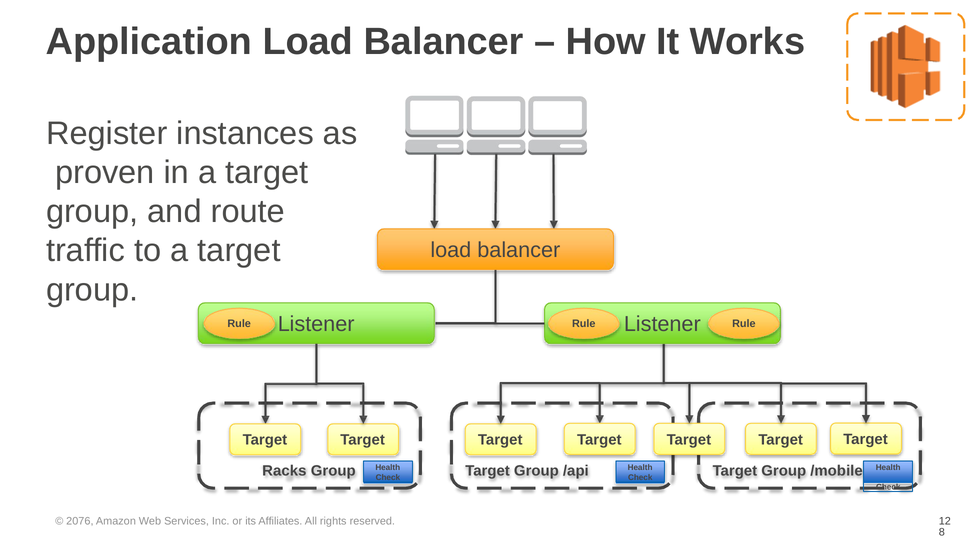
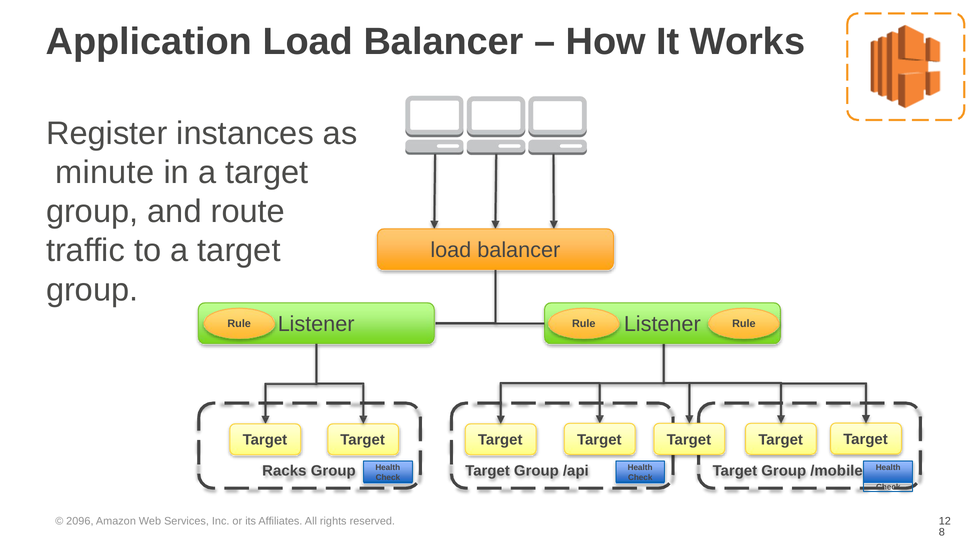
proven: proven -> minute
2076: 2076 -> 2096
